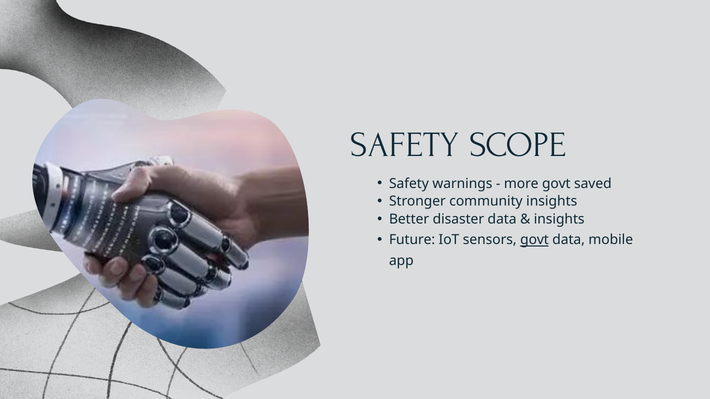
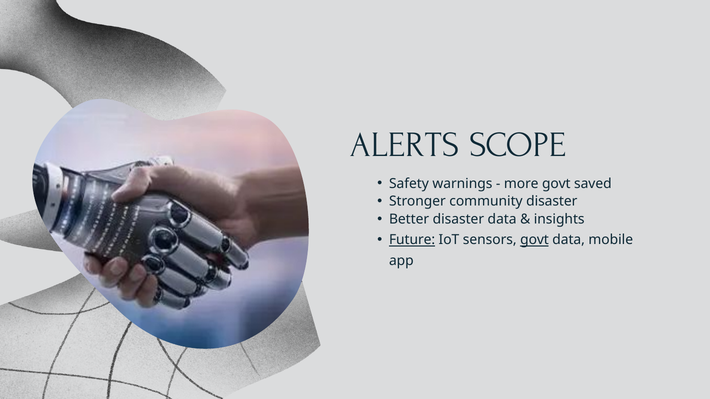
SAFETY at (404, 145): SAFETY -> ALERTS
community insights: insights -> disaster
Future underline: none -> present
